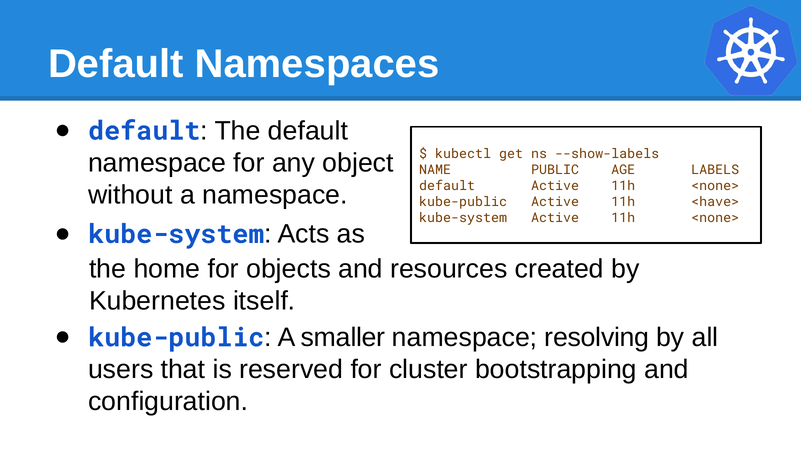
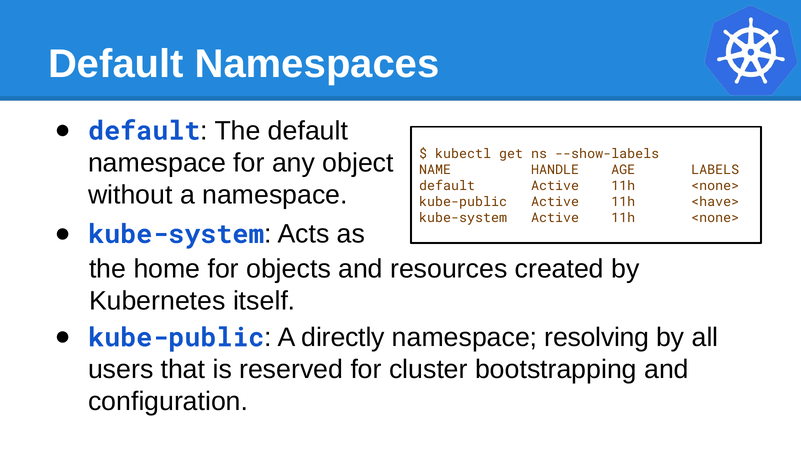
PUBLIC: PUBLIC -> HANDLE
smaller: smaller -> directly
